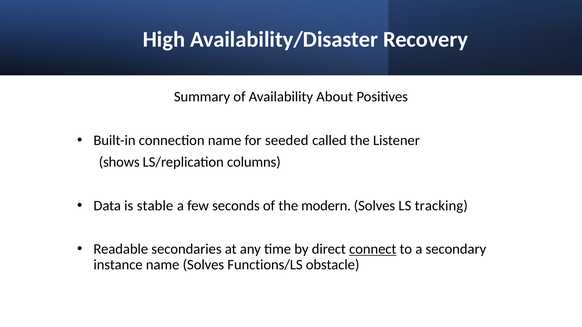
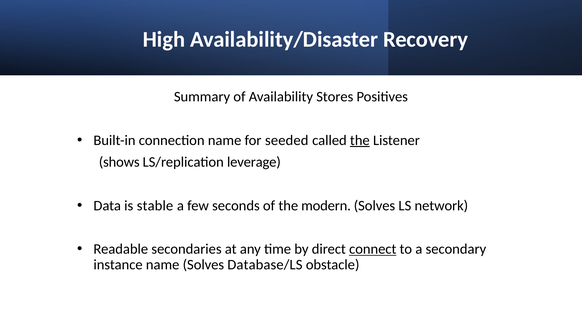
About: About -> Stores
the at (360, 140) underline: none -> present
columns: columns -> leverage
tracking: tracking -> network
Functions/LS: Functions/LS -> Database/LS
